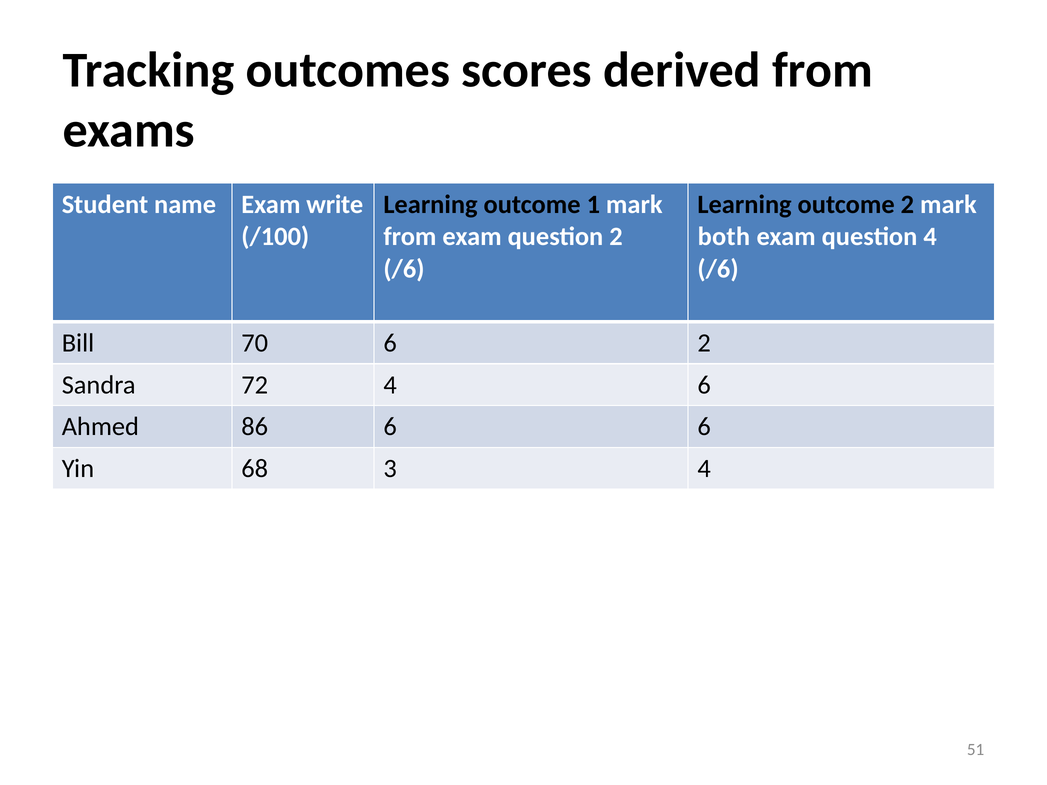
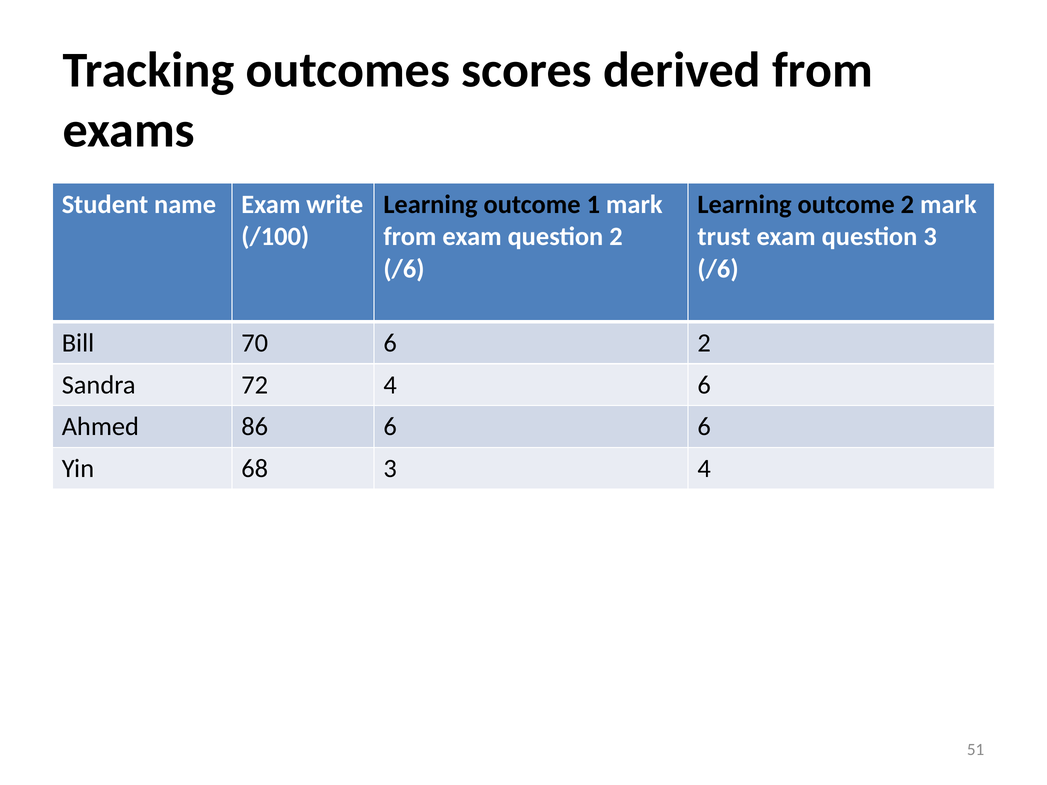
both: both -> trust
question 4: 4 -> 3
